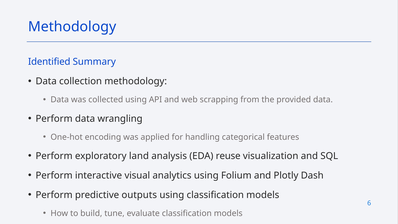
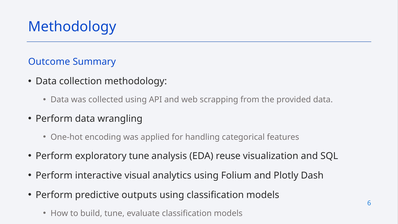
Identified: Identified -> Outcome
exploratory land: land -> tune
